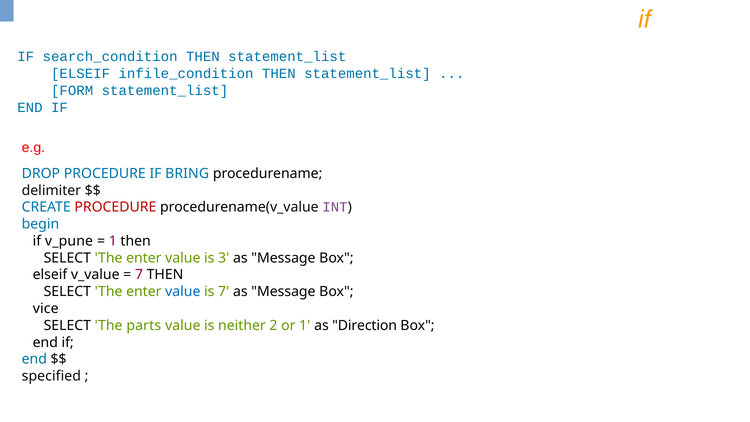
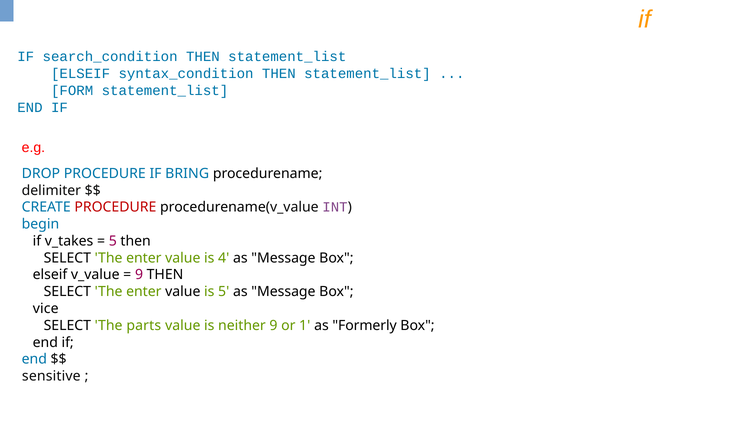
infile_condition: infile_condition -> syntax_condition
v_pune: v_pune -> v_takes
1 at (113, 241): 1 -> 5
3: 3 -> 4
7 at (139, 275): 7 -> 9
value at (183, 292) colour: blue -> black
is 7: 7 -> 5
neither 2: 2 -> 9
Direction: Direction -> Formerly
specified: specified -> sensitive
